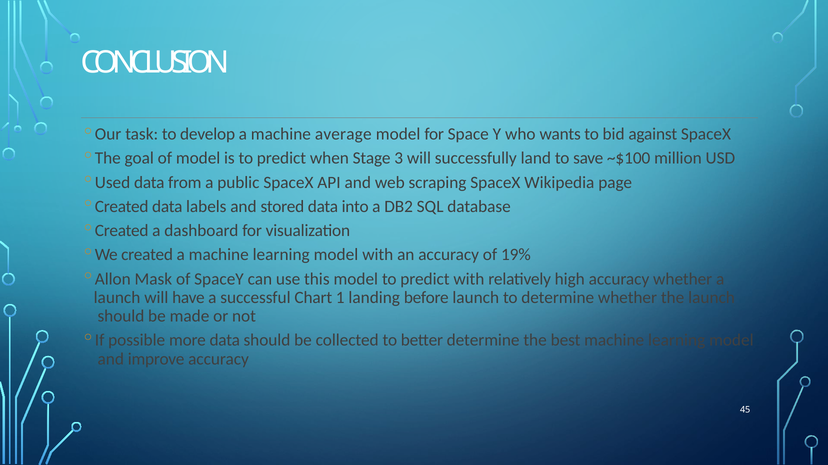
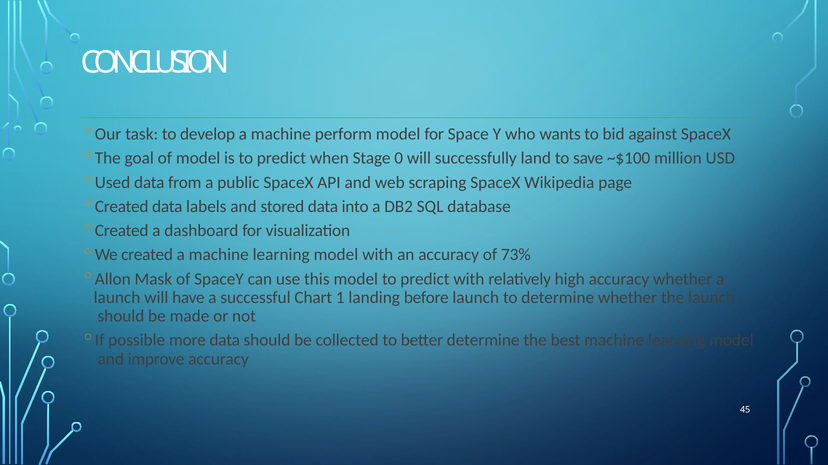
average: average -> perform
3: 3 -> 0
19%: 19% -> 73%
